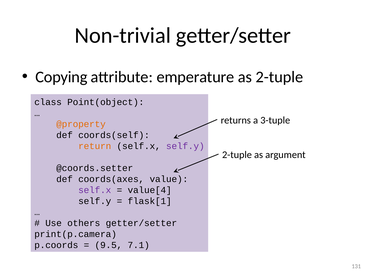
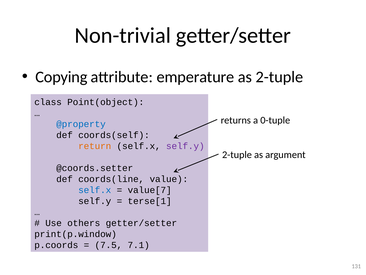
3-tuple: 3-tuple -> 0-tuple
@property colour: orange -> blue
coords(axes: coords(axes -> coords(line
self.x at (95, 190) colour: purple -> blue
value[4: value[4 -> value[7
flask[1: flask[1 -> terse[1
print(p.camera: print(p.camera -> print(p.window
9.5: 9.5 -> 7.5
